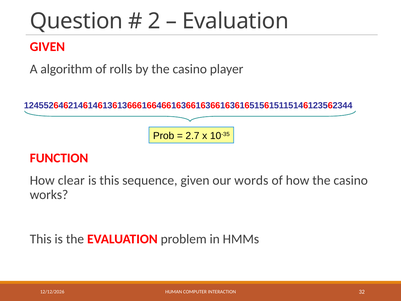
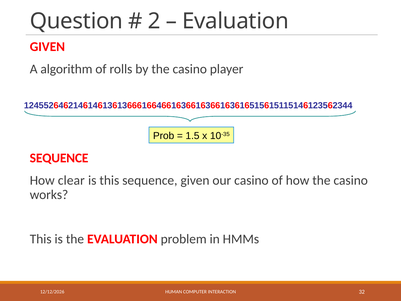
2.7: 2.7 -> 1.5
FUNCTION at (59, 158): FUNCTION -> SEQUENCE
our words: words -> casino
